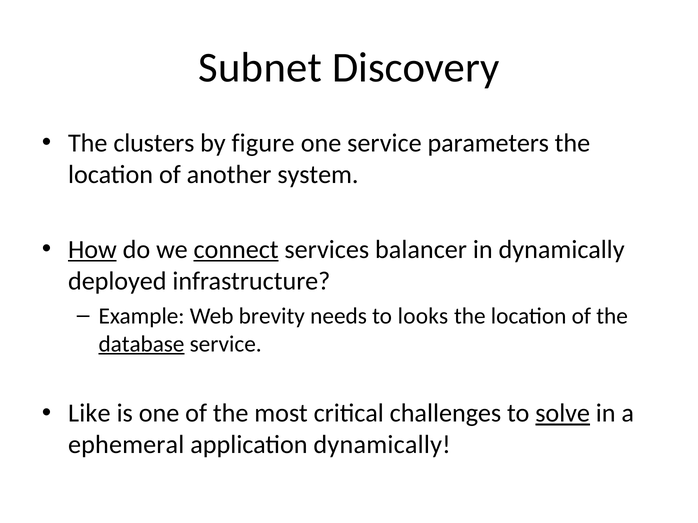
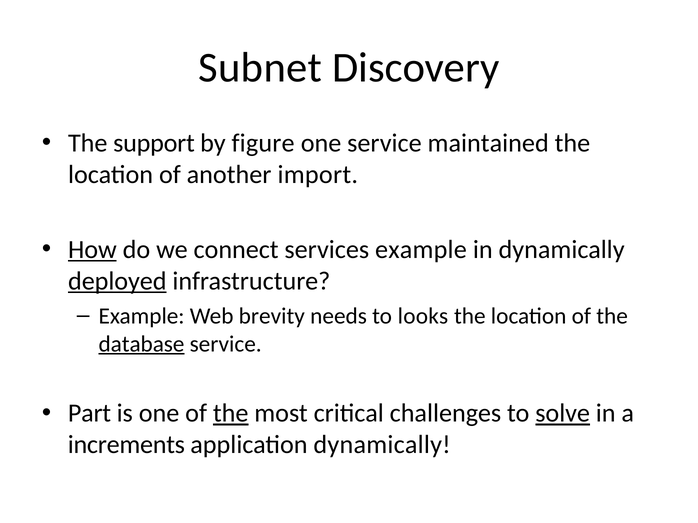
clusters: clusters -> support
parameters: parameters -> maintained
system: system -> import
connect underline: present -> none
services balancer: balancer -> example
deployed underline: none -> present
Like: Like -> Part
the at (231, 414) underline: none -> present
ephemeral: ephemeral -> increments
